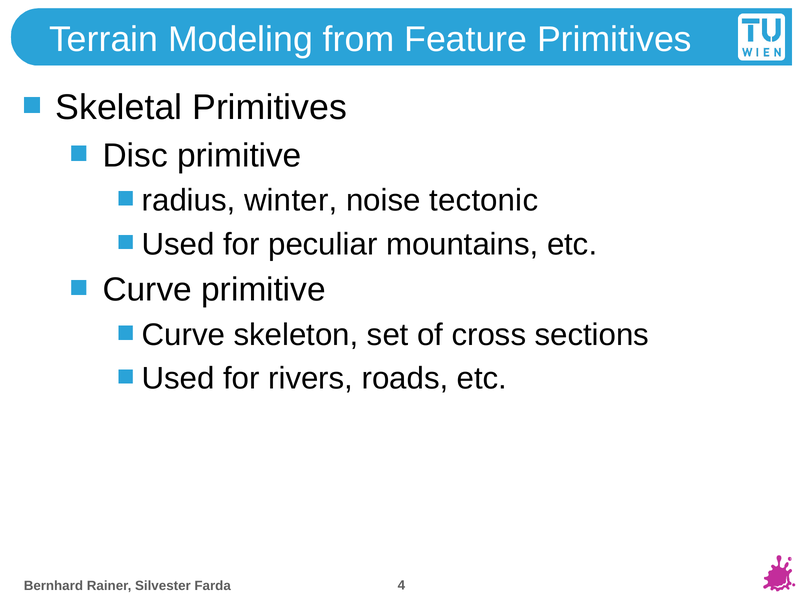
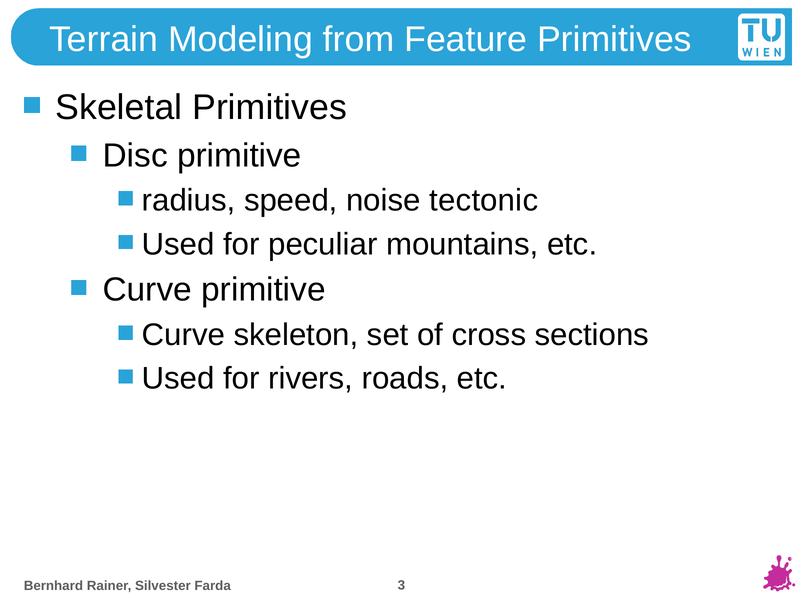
winter: winter -> speed
4: 4 -> 3
